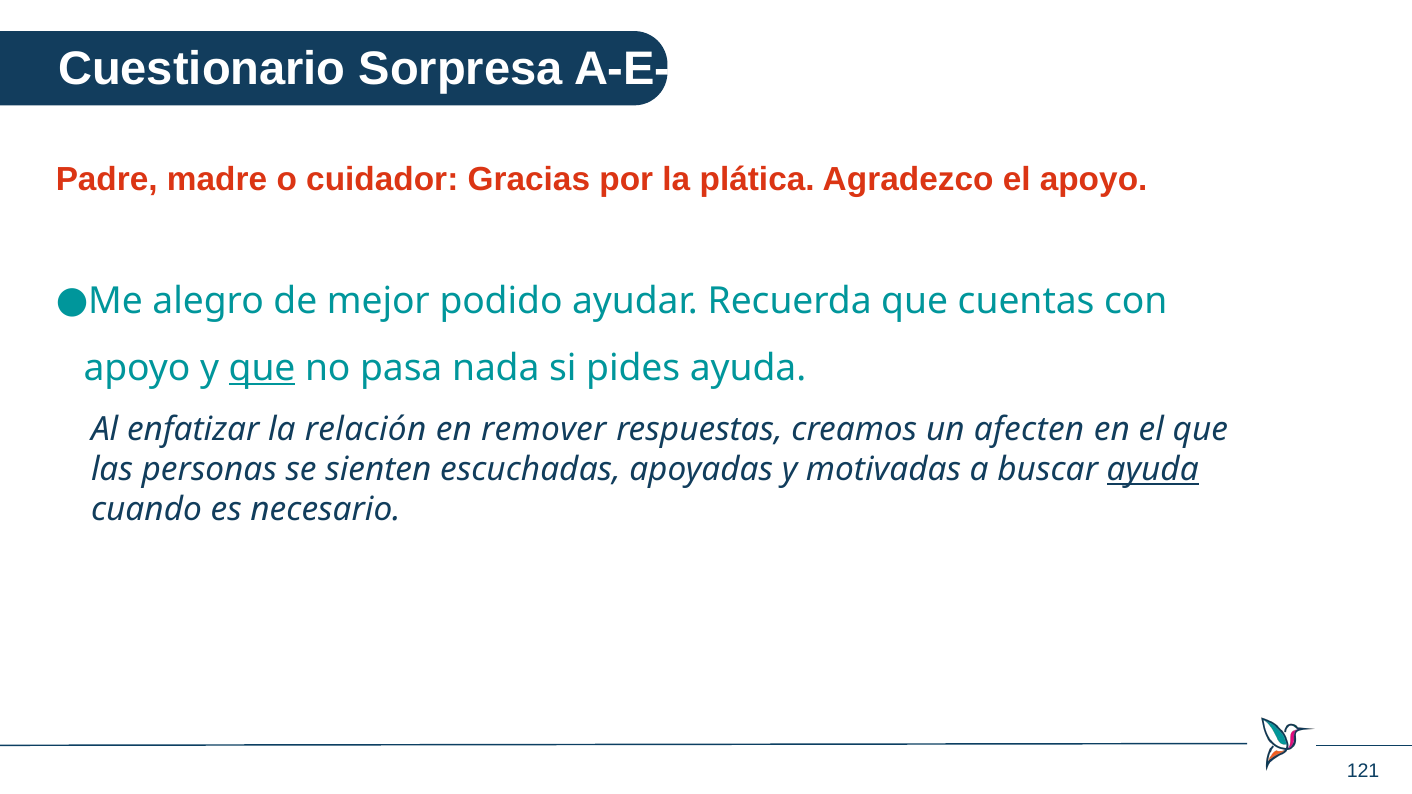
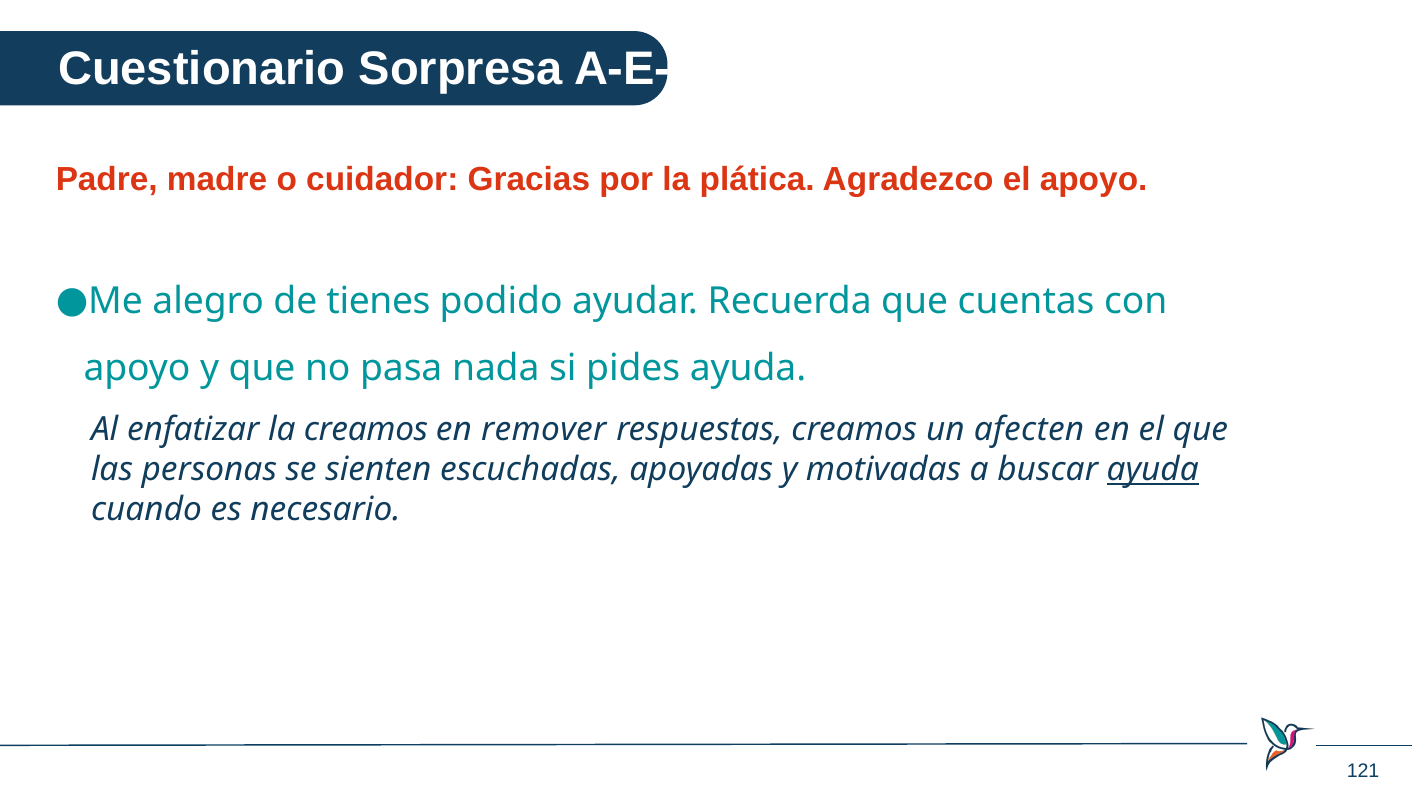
mejor: mejor -> tienes
que at (262, 368) underline: present -> none
la relación: relación -> creamos
